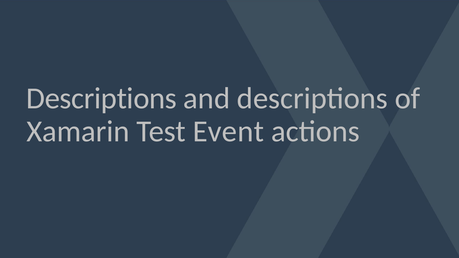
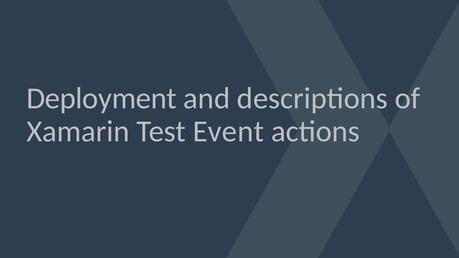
Descriptions at (102, 99): Descriptions -> Deployment
